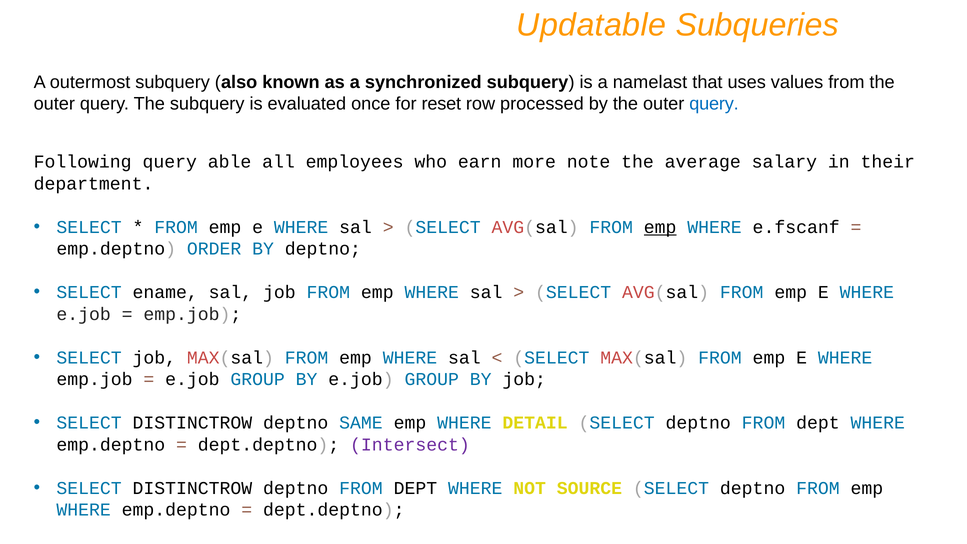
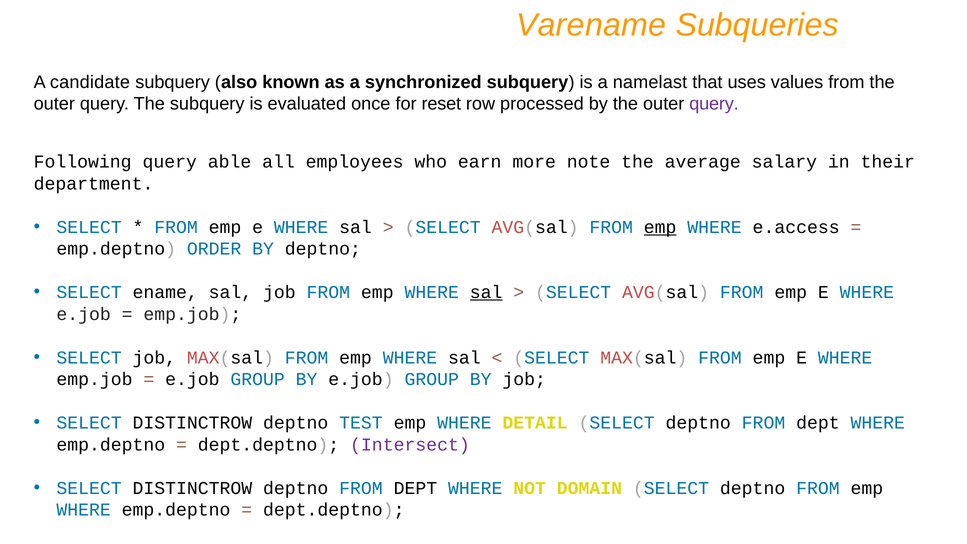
Updatable: Updatable -> Varename
outermost: outermost -> candidate
query at (714, 104) colour: blue -> purple
e.fscanf: e.fscanf -> e.access
sal at (486, 292) underline: none -> present
SAME: SAME -> TEST
SOURCE: SOURCE -> DOMAIN
